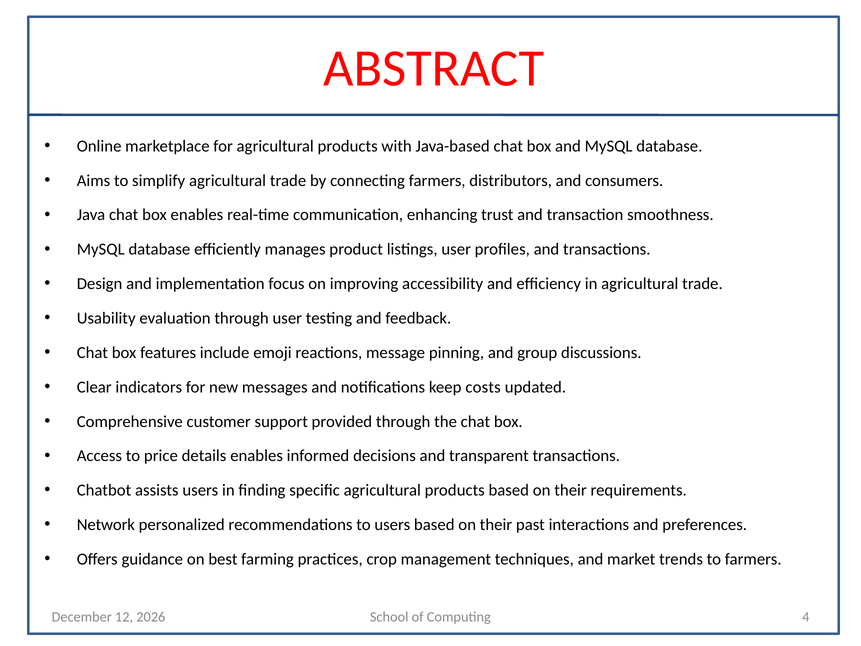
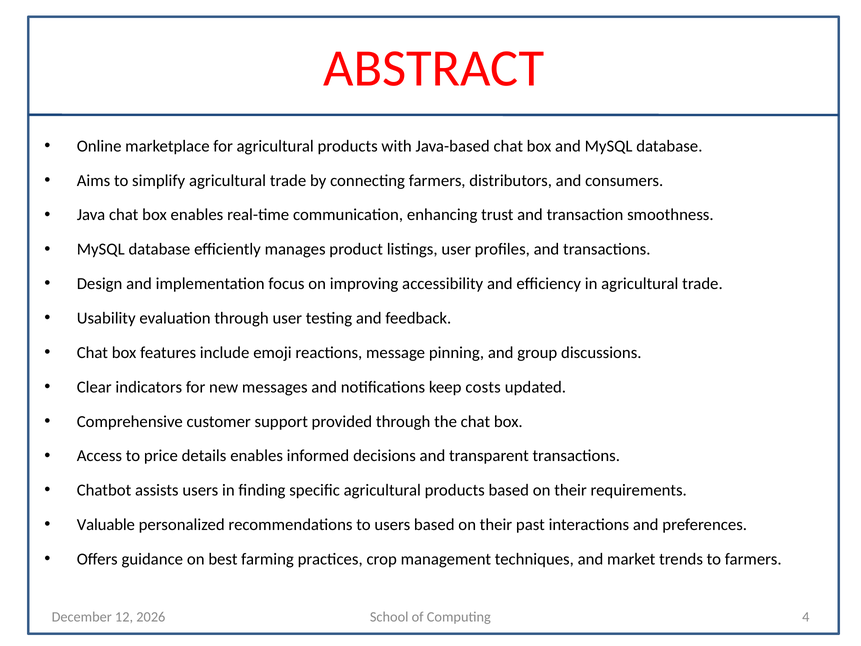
Network: Network -> Valuable
